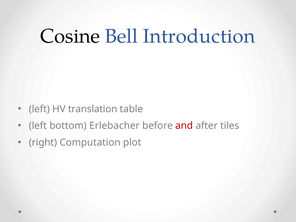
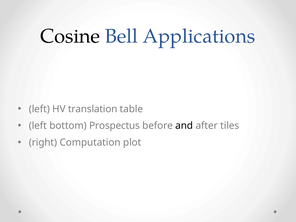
Introduction: Introduction -> Applications
Erlebacher: Erlebacher -> Prospectus
and colour: red -> black
